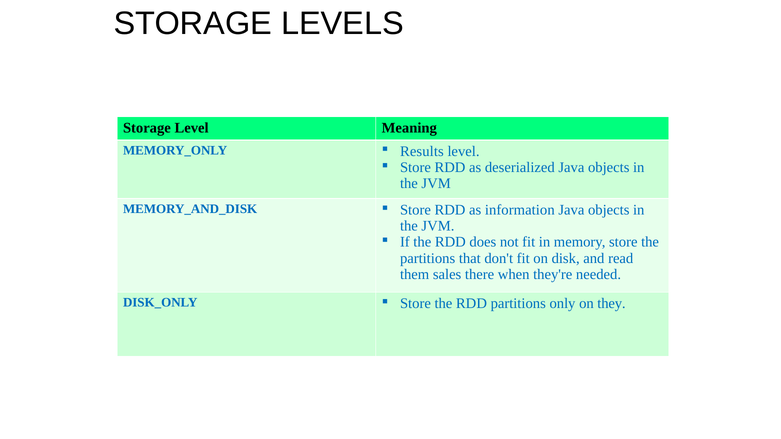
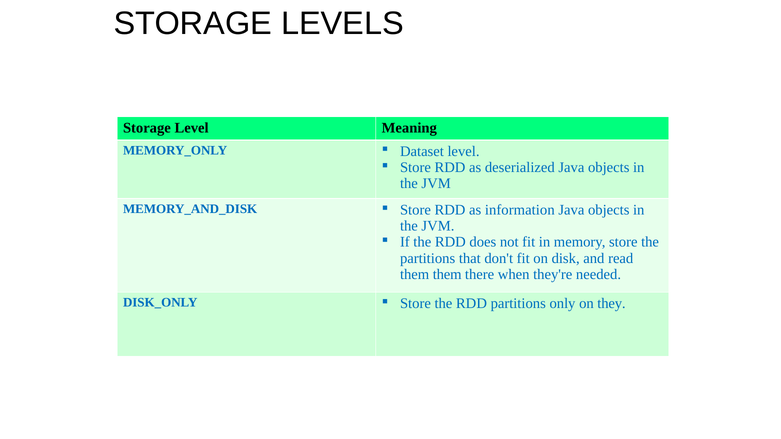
Results: Results -> Dataset
them sales: sales -> them
